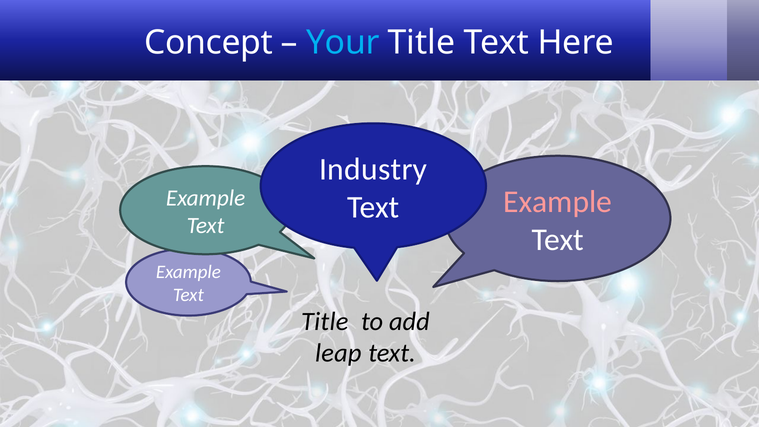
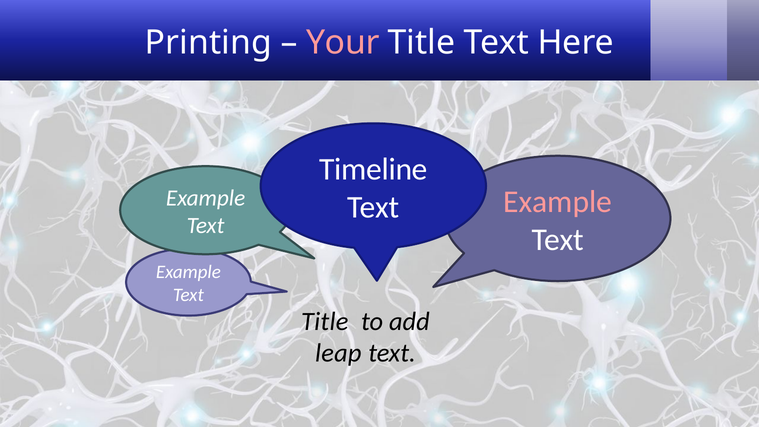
Concept: Concept -> Printing
Your colour: light blue -> pink
Industry: Industry -> Timeline
